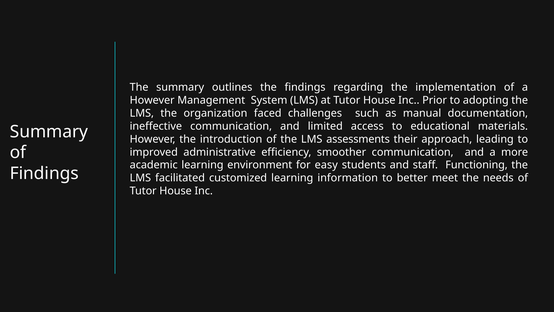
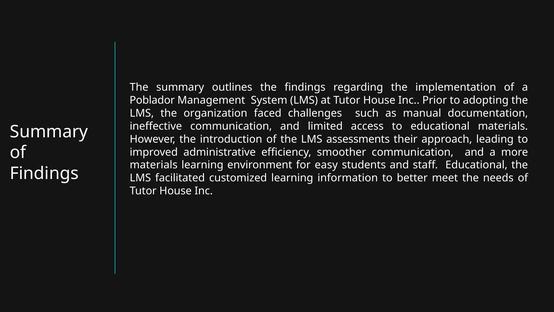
However at (152, 100): However -> Poblador
academic at (154, 165): academic -> materials
staff Functioning: Functioning -> Educational
